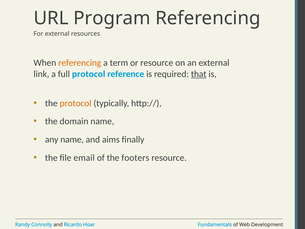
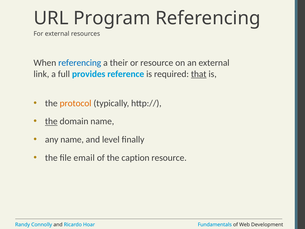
referencing at (80, 63) colour: orange -> blue
term: term -> their
full protocol: protocol -> provides
the at (51, 121) underline: none -> present
aims: aims -> level
footers: footers -> caption
